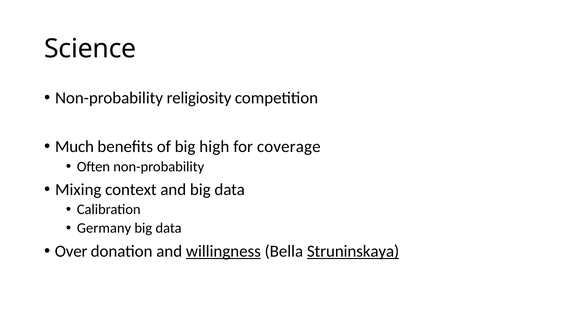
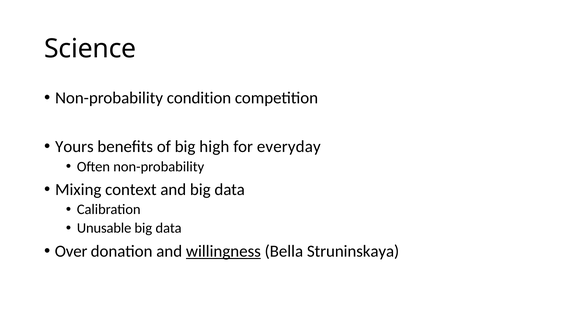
religiosity: religiosity -> condition
Much: Much -> Yours
coverage: coverage -> everyday
Germany: Germany -> Unusable
Struninskaya underline: present -> none
